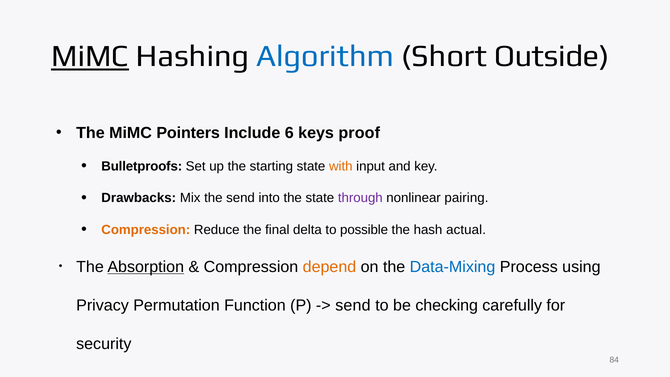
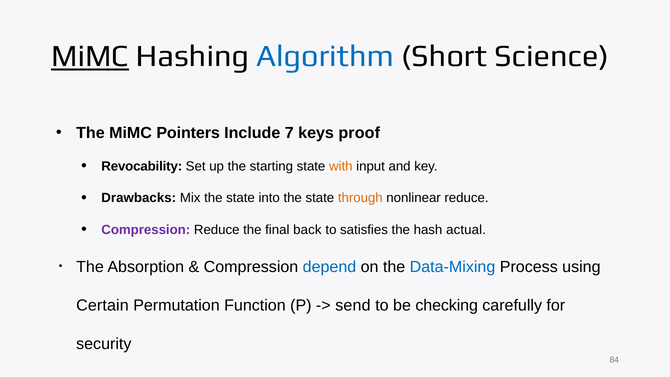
Outside: Outside -> Science
6: 6 -> 7
Bulletproofs: Bulletproofs -> Revocability
Mix the send: send -> state
through colour: purple -> orange
nonlinear pairing: pairing -> reduce
Compression at (146, 230) colour: orange -> purple
delta: delta -> back
possible: possible -> satisfies
Absorption underline: present -> none
depend colour: orange -> blue
Privacy: Privacy -> Certain
